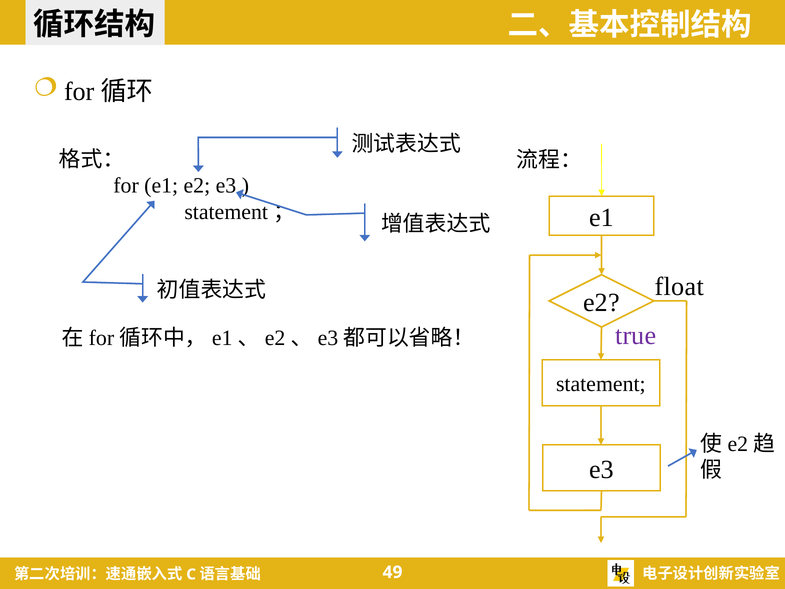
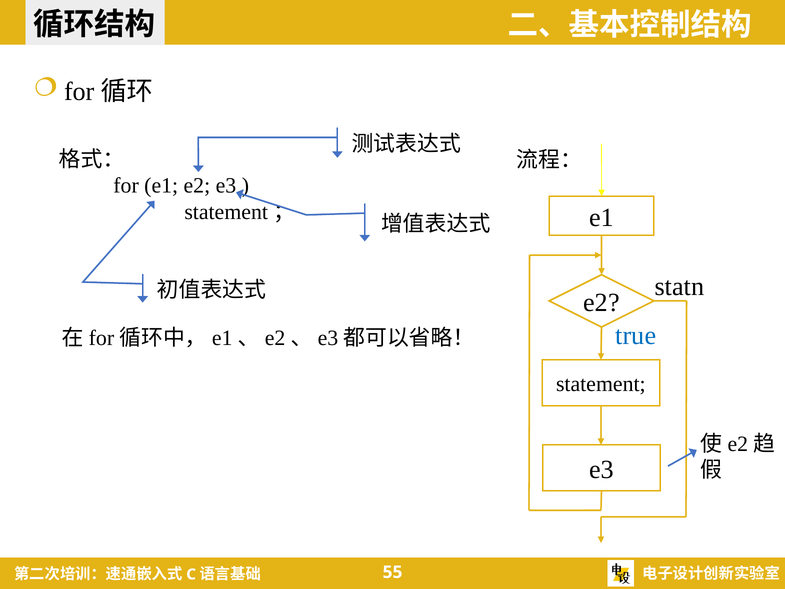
float: float -> statn
true colour: purple -> blue
49: 49 -> 55
